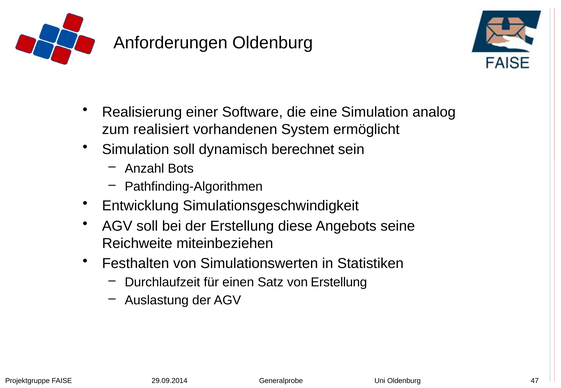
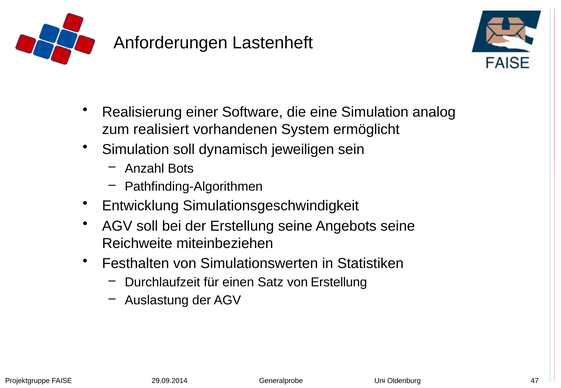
Anforderungen Oldenburg: Oldenburg -> Lastenheft
berechnet: berechnet -> jeweiligen
Erstellung diese: diese -> seine
